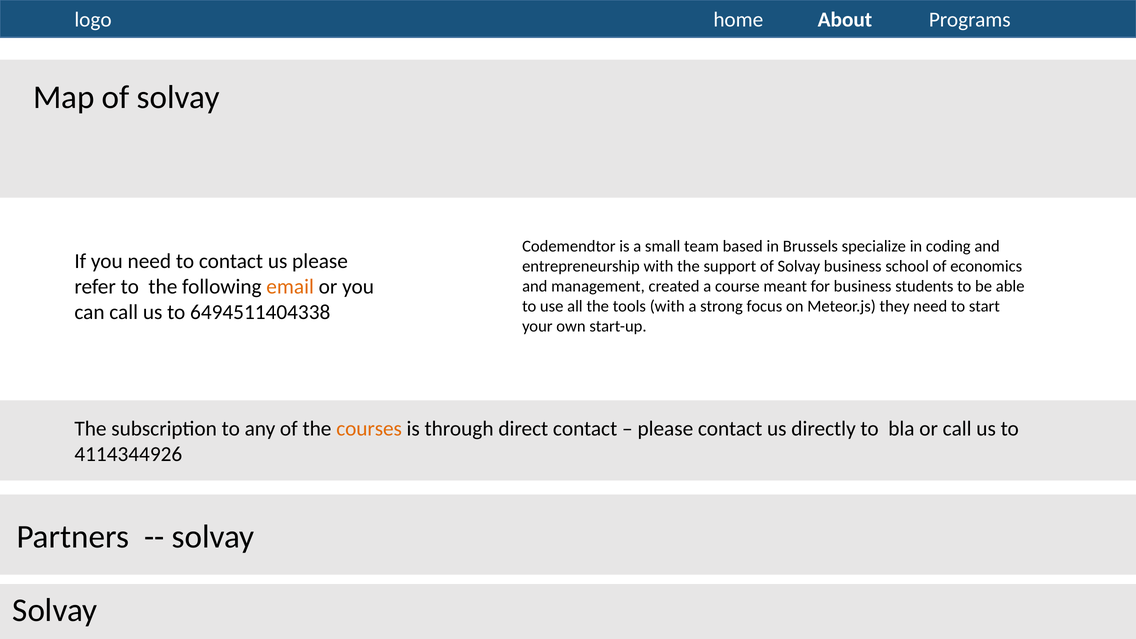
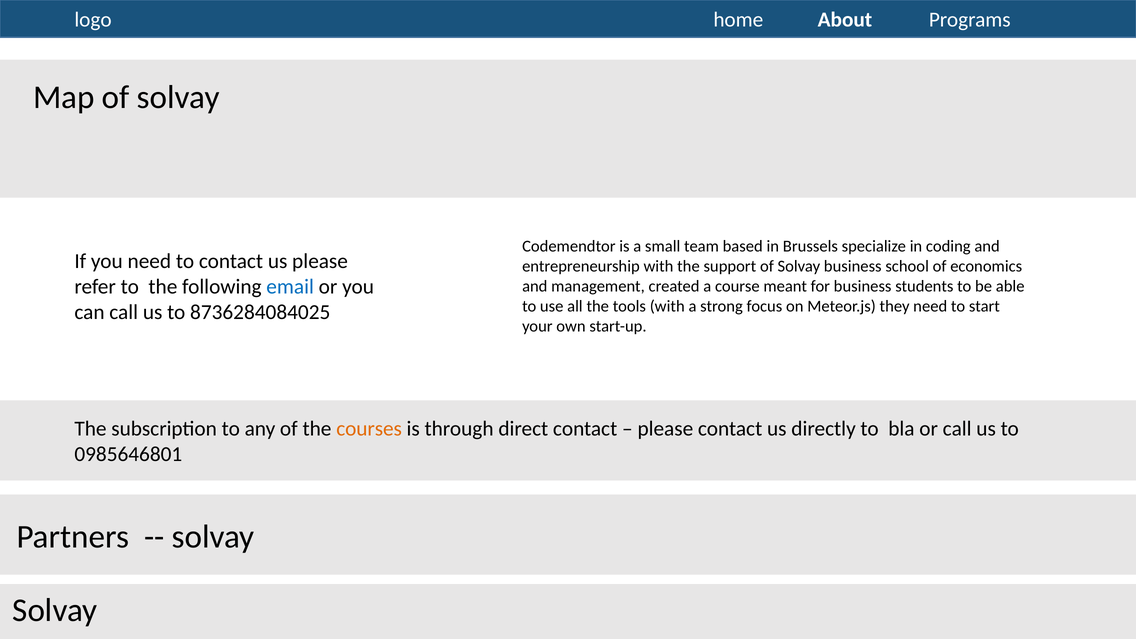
email colour: orange -> blue
6494511404338: 6494511404338 -> 8736284084025
4114344926: 4114344926 -> 0985646801
